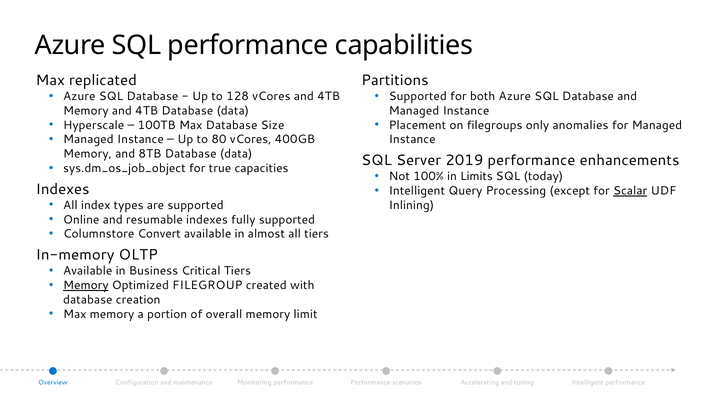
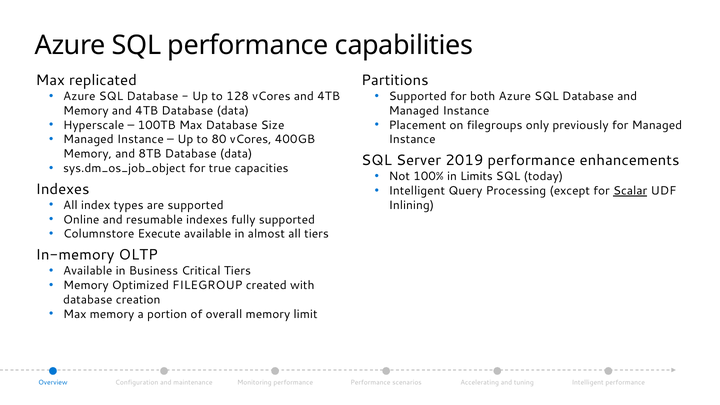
anomalies: anomalies -> previously
Convert: Convert -> Execute
Memory at (86, 285) underline: present -> none
